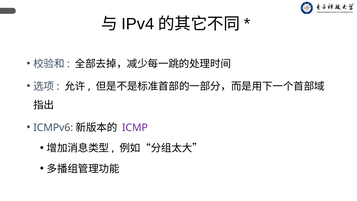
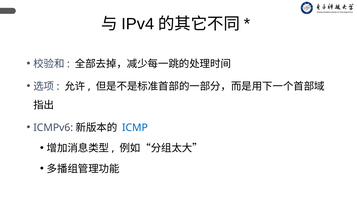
ICMP colour: purple -> blue
